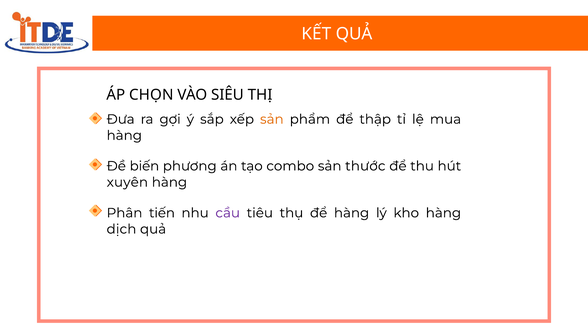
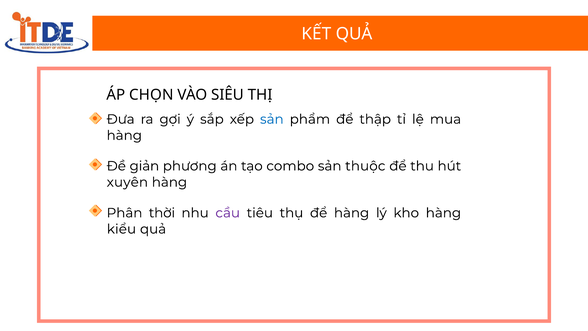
sản at (272, 119) colour: orange -> blue
biến: biến -> giản
thước: thước -> thuộc
tiến: tiến -> thời
dịch: dịch -> kiểu
